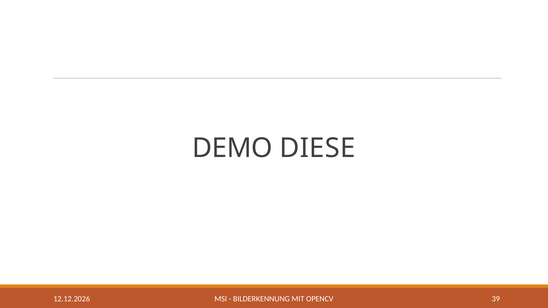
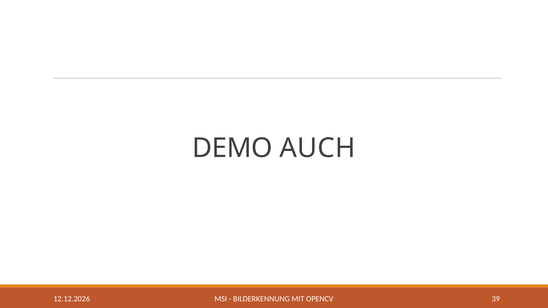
DIESE: DIESE -> AUCH
